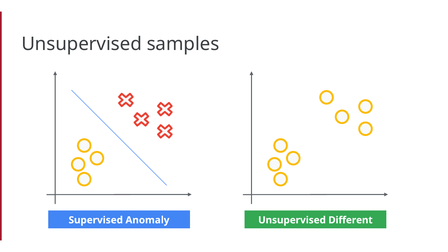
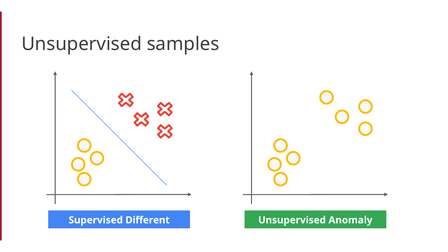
Anomaly: Anomaly -> Different
Different: Different -> Anomaly
